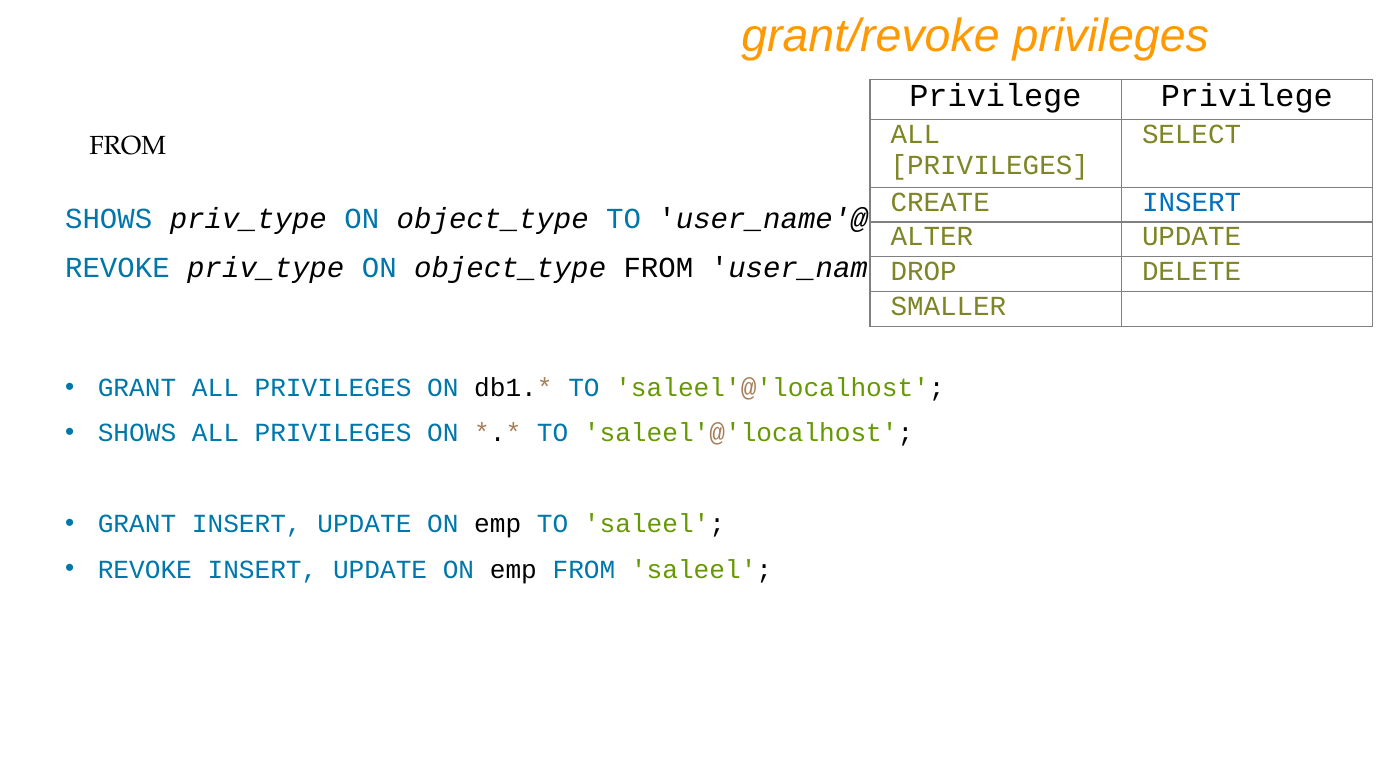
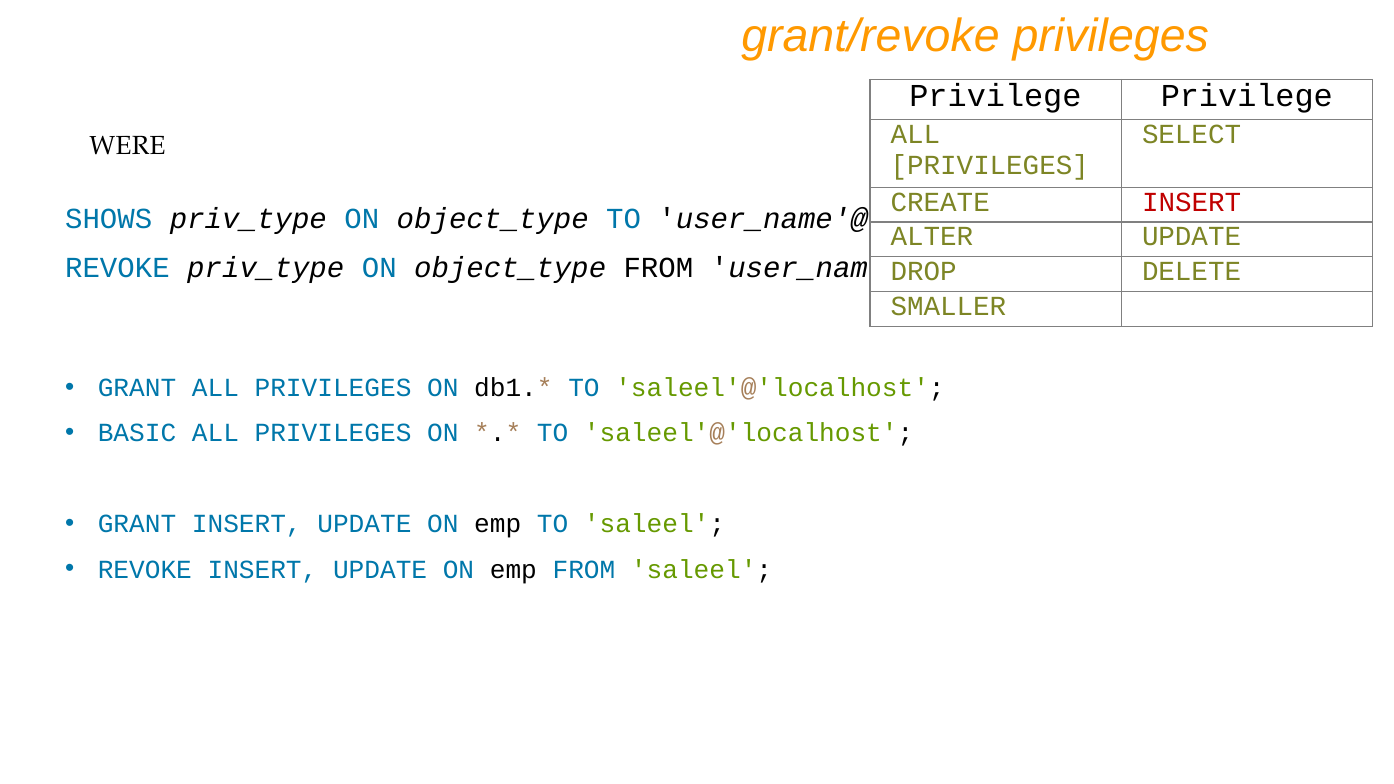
FROM at (128, 146): FROM -> WERE
INSERT at (1192, 202) colour: blue -> red
SHOWS at (137, 433): SHOWS -> BASIC
